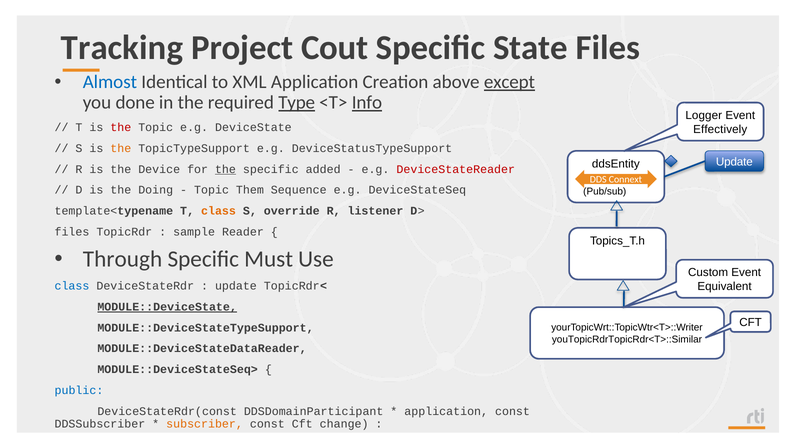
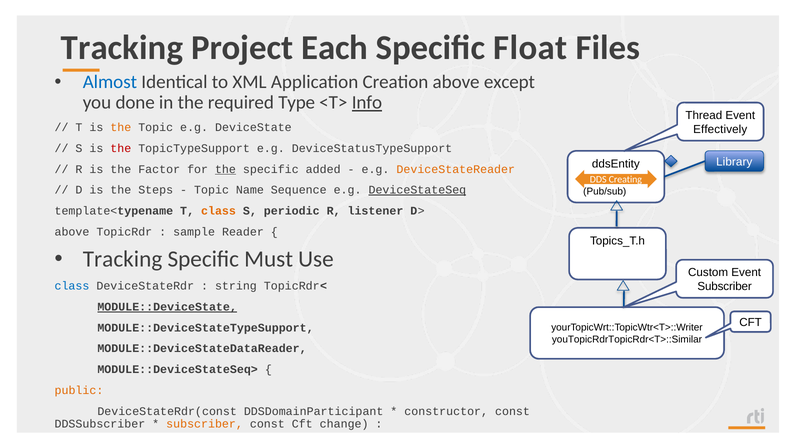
Cout: Cout -> Each
State: State -> Float
except underline: present -> none
Type underline: present -> none
Logger: Logger -> Thread
the at (121, 127) colour: red -> orange
the at (121, 148) colour: orange -> red
ddsEntity Update: Update -> Library
Device: Device -> Factor
DeviceStateReader colour: red -> orange
Connext: Connext -> Creating
Doing: Doing -> Steps
Them: Them -> Name
DeviceStateSeq underline: none -> present
override: override -> periodic
files at (72, 232): files -> above
Through at (123, 259): Through -> Tracking
Equivalent at (725, 286): Equivalent -> Subscriber
update at (236, 286): update -> string
public colour: blue -> orange
application at (446, 411): application -> constructor
